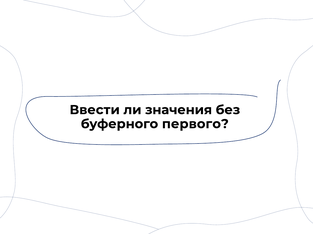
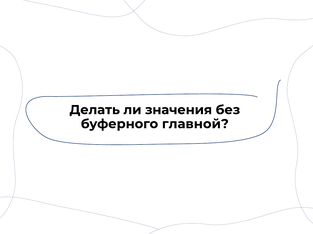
Ввести: Ввести -> Делать
первого: первого -> главной
